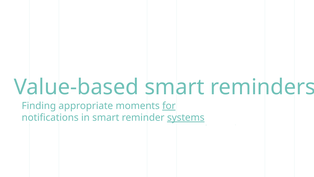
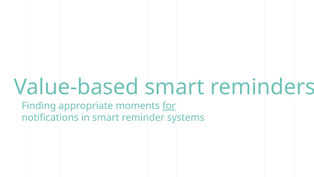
systems underline: present -> none
